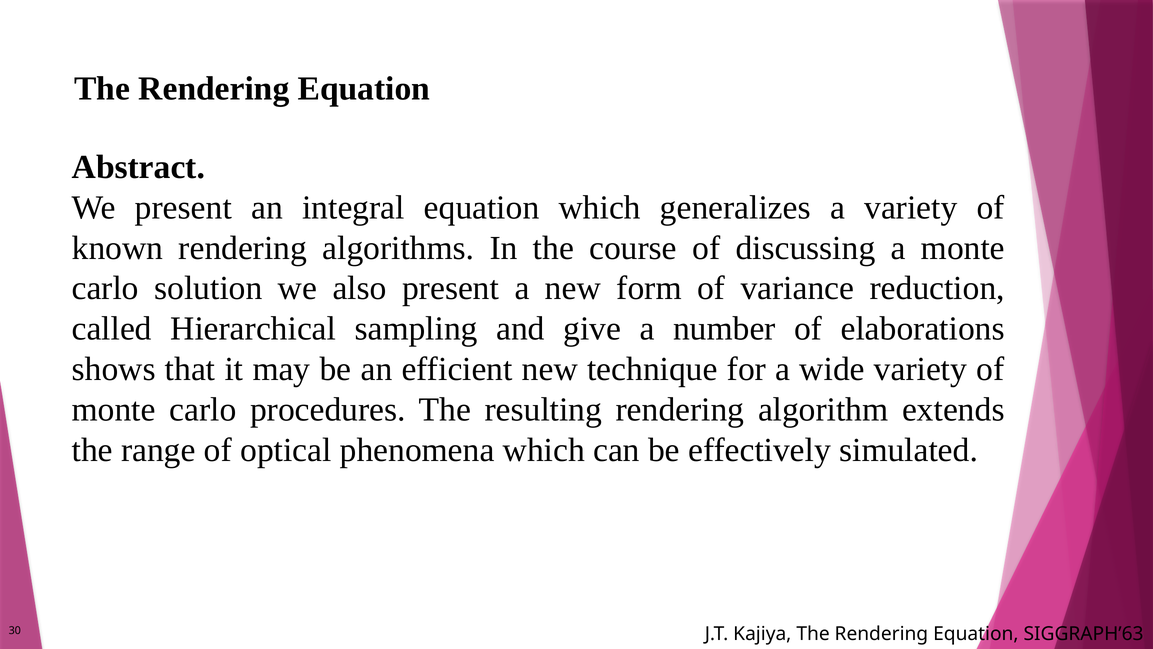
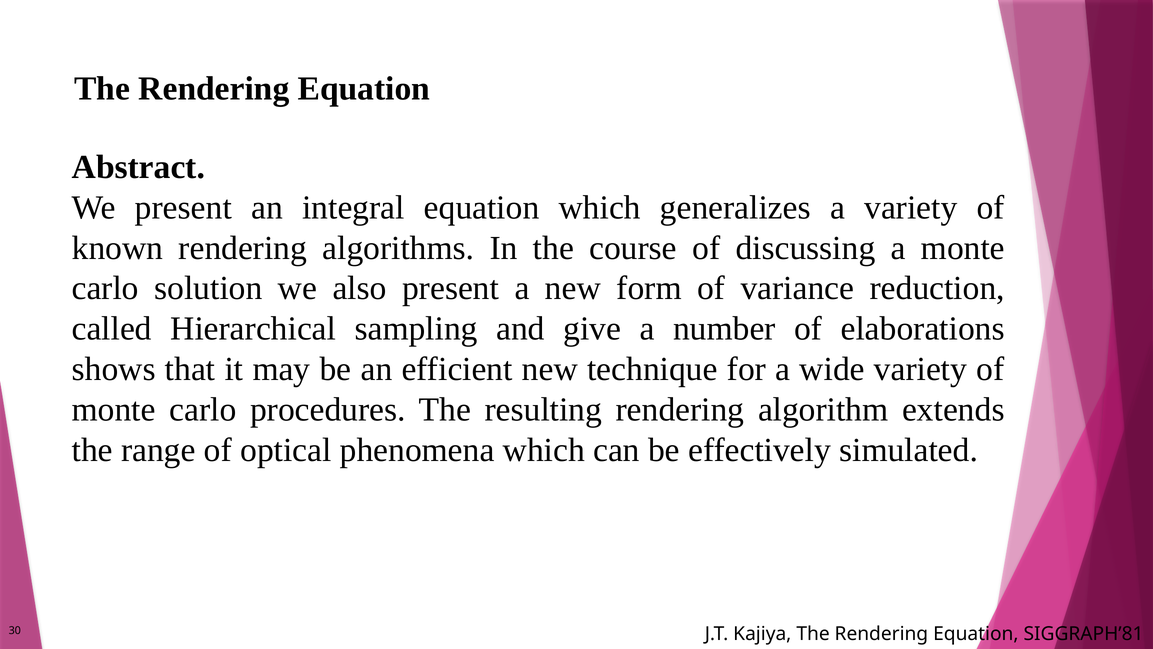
SIGGRAPH’63: SIGGRAPH’63 -> SIGGRAPH’81
